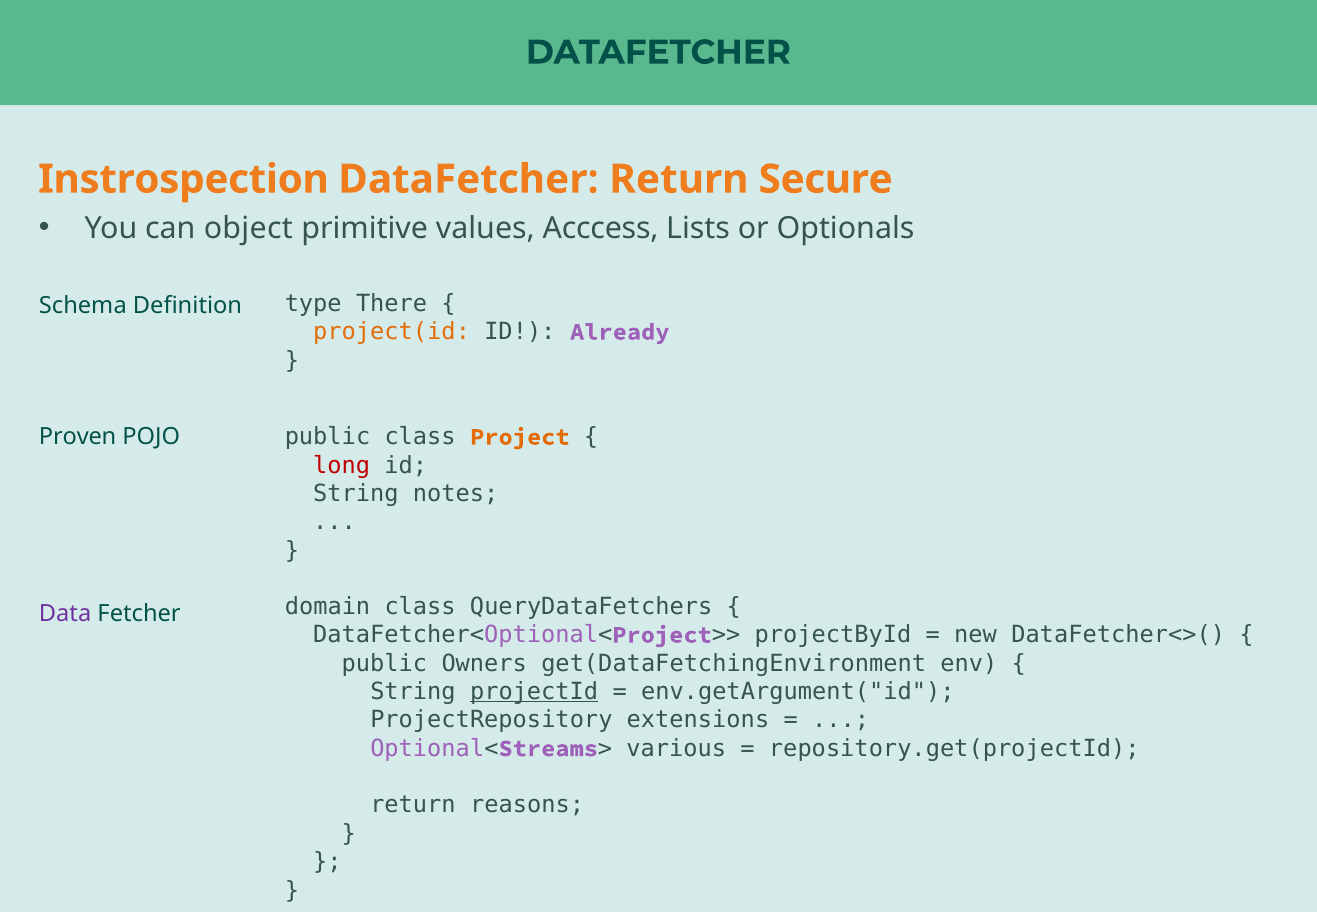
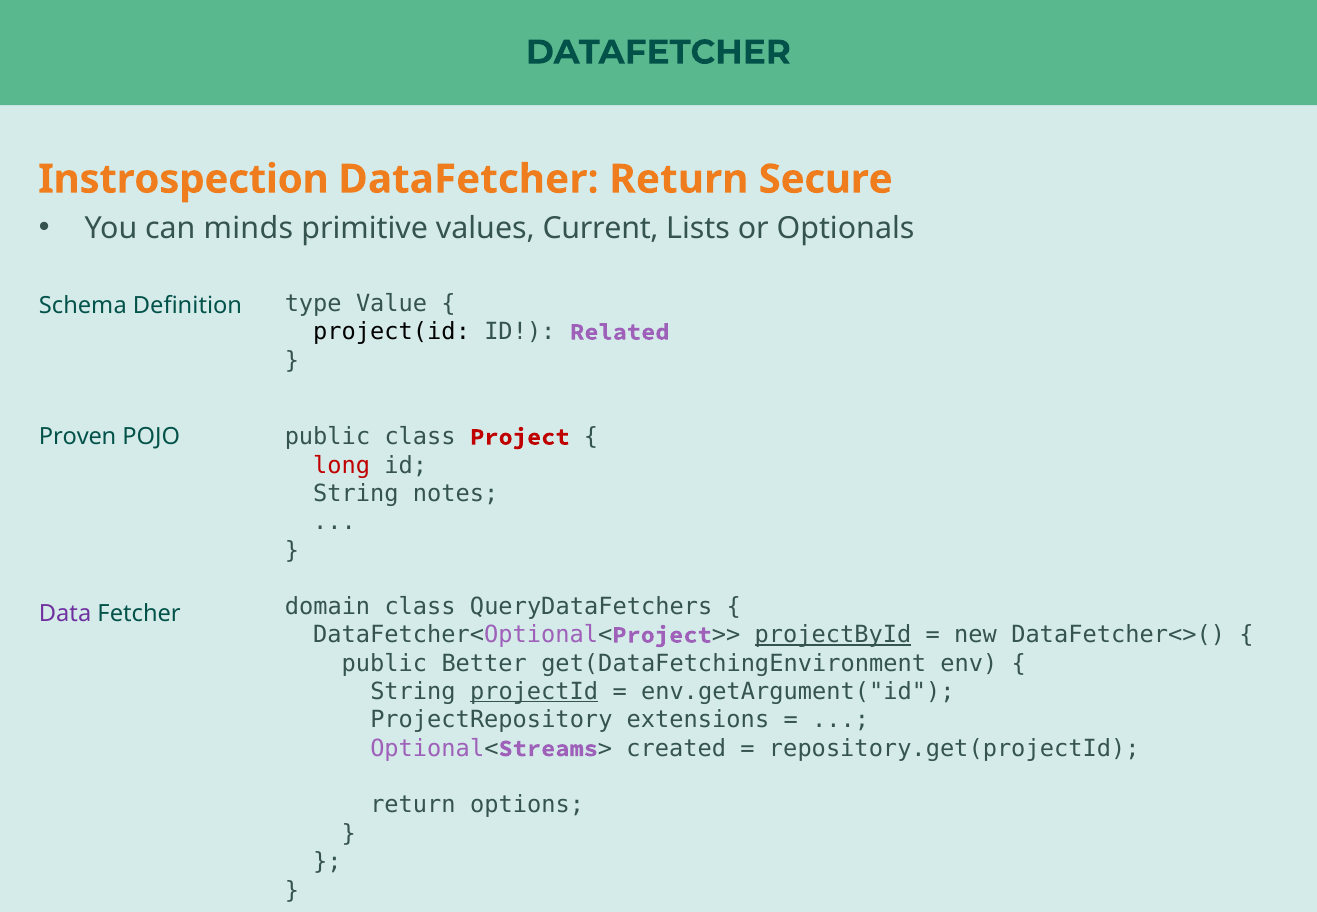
object: object -> minds
Acccess: Acccess -> Current
There: There -> Value
project(id colour: orange -> black
Already: Already -> Related
Project at (520, 437) colour: orange -> red
projectById underline: none -> present
Owners: Owners -> Better
various: various -> created
reasons: reasons -> options
